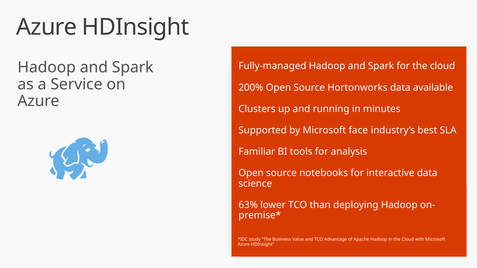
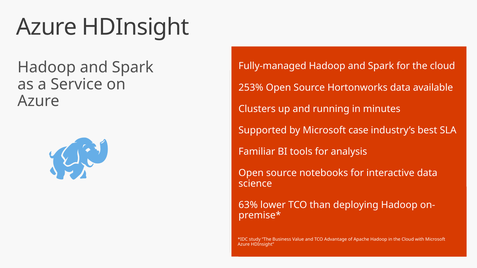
200%: 200% -> 253%
face: face -> case
